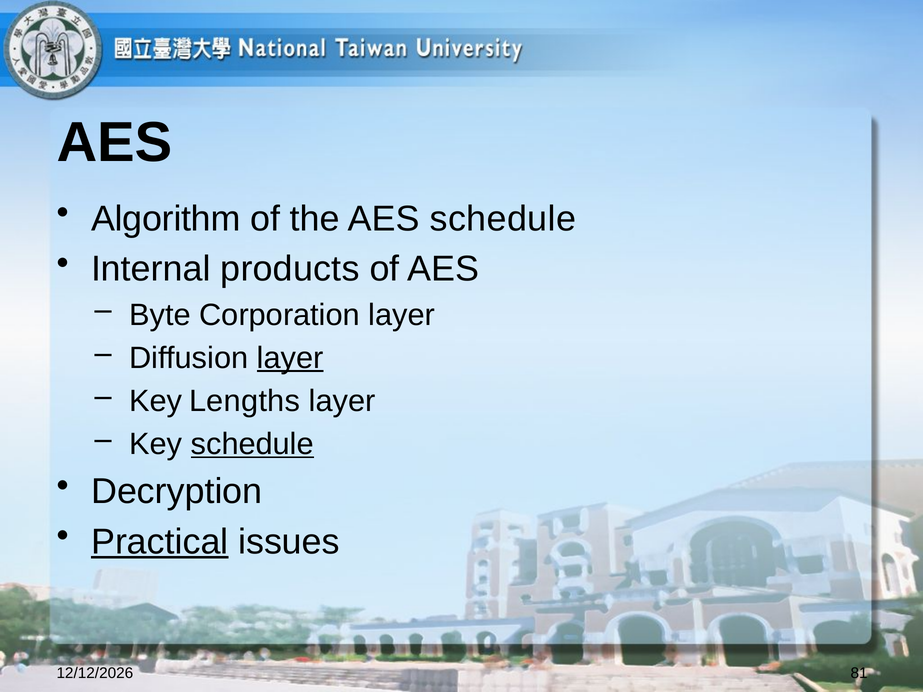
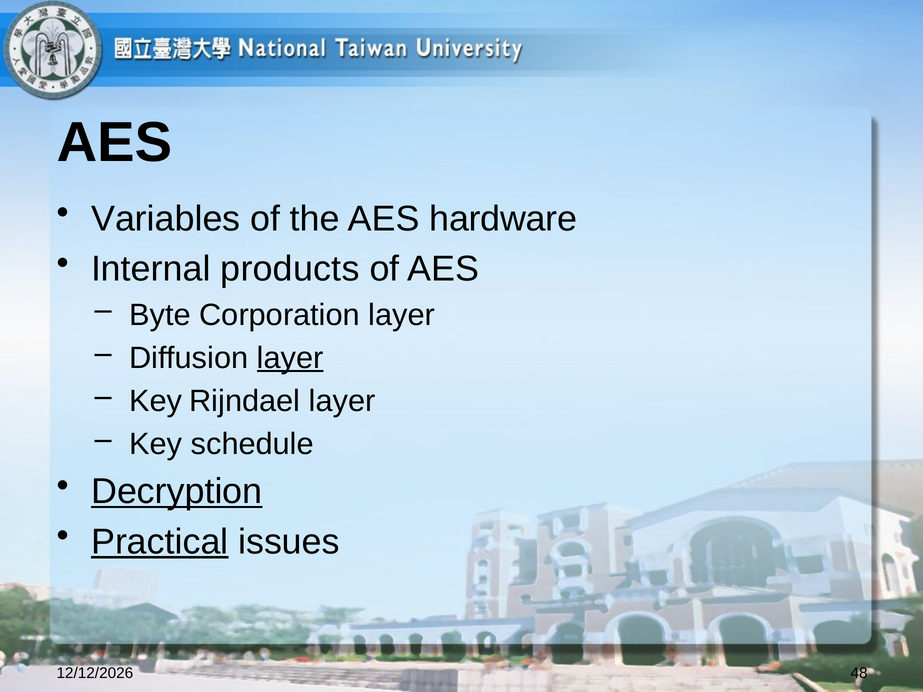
Algorithm: Algorithm -> Variables
AES schedule: schedule -> hardware
Lengths: Lengths -> Rijndael
schedule at (252, 444) underline: present -> none
Decryption underline: none -> present
81: 81 -> 48
